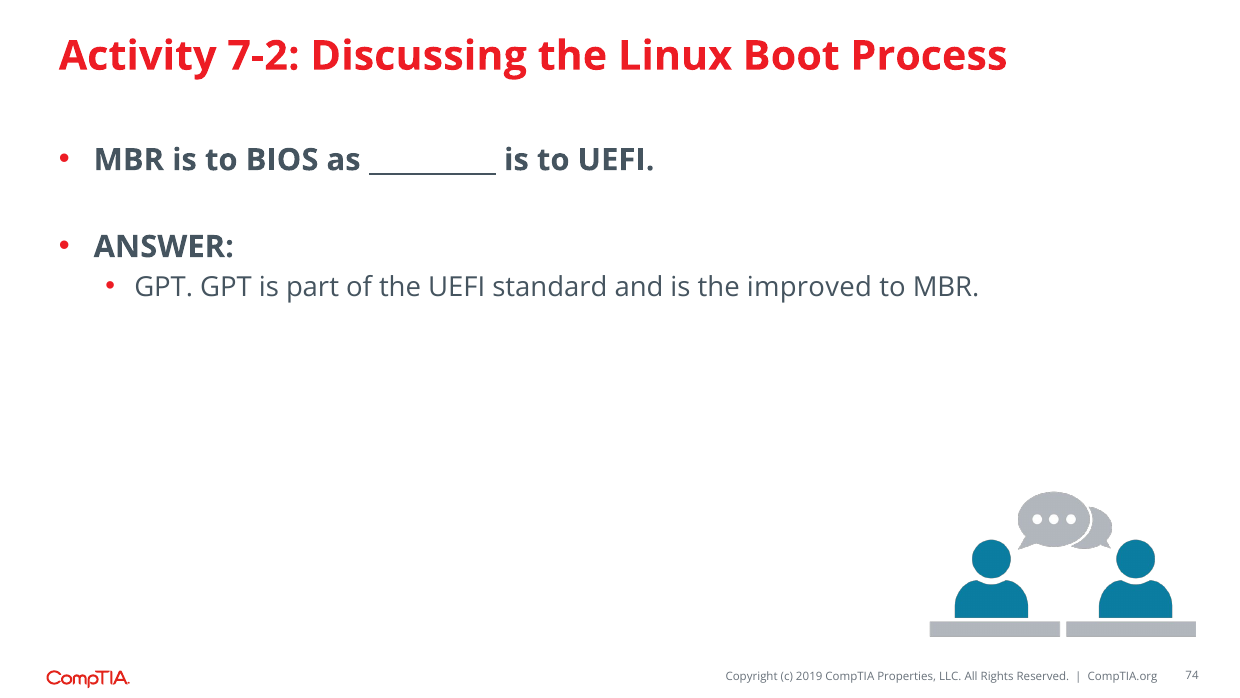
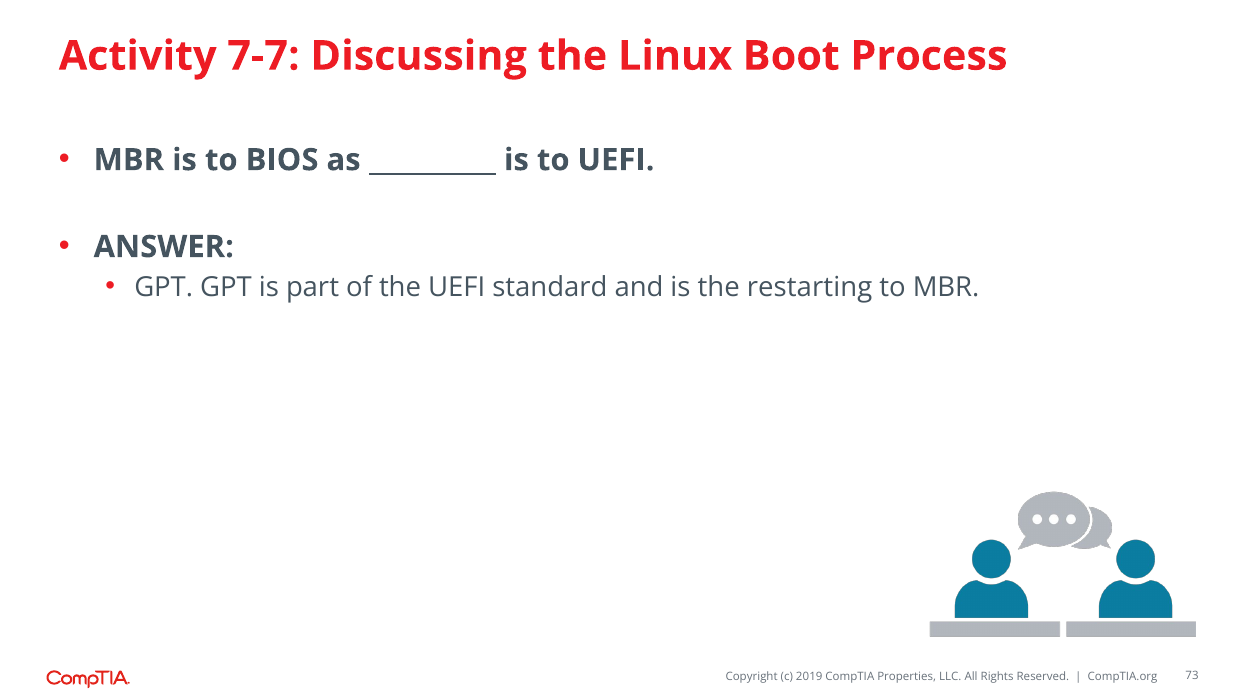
7-2: 7-2 -> 7-7
improved: improved -> restarting
74: 74 -> 73
